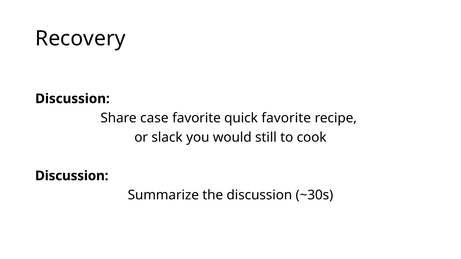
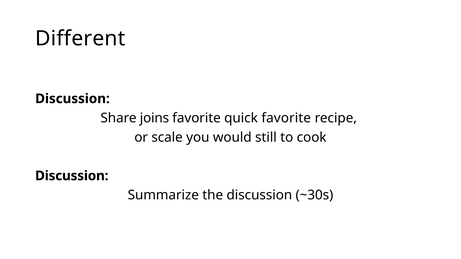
Recovery: Recovery -> Different
case: case -> joins
slack: slack -> scale
